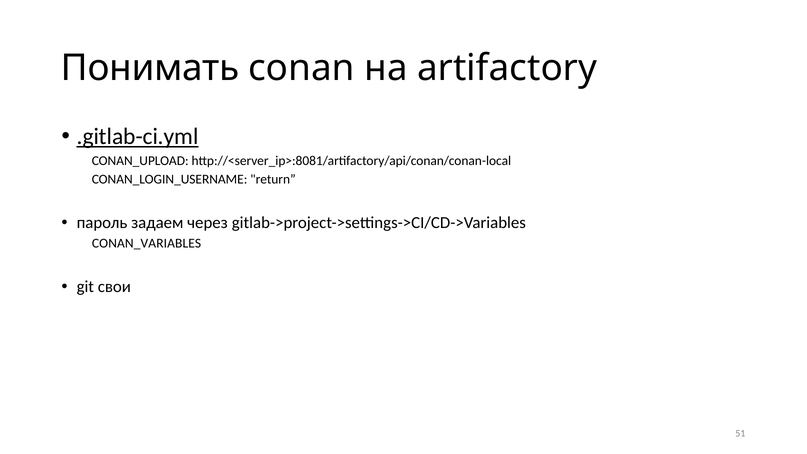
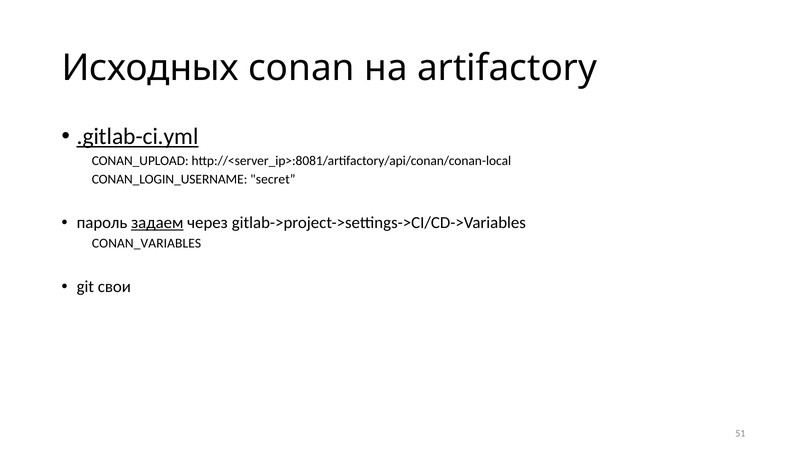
Понимать: Понимать -> Исходных
return: return -> secret
задаем underline: none -> present
